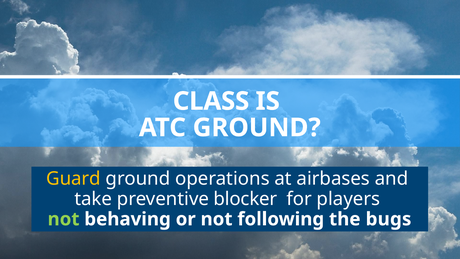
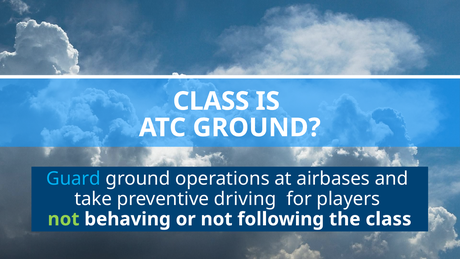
Guard colour: yellow -> light blue
blocker: blocker -> driving
the bugs: bugs -> class
